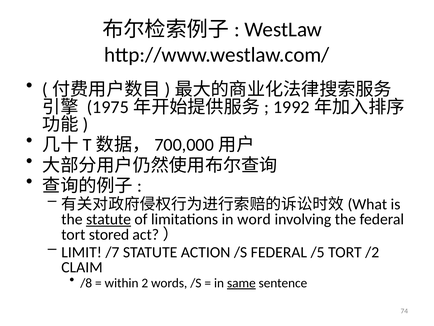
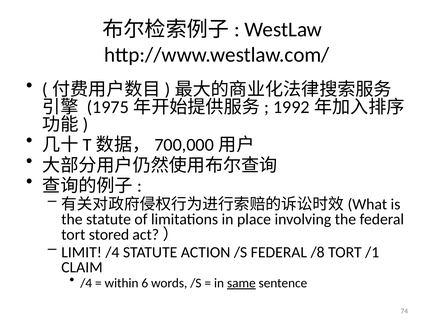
statute at (109, 219) underline: present -> none
word: word -> place
LIMIT /7: /7 -> /4
/5: /5 -> /8
/2: /2 -> /1
/8 at (86, 283): /8 -> /4
2: 2 -> 6
